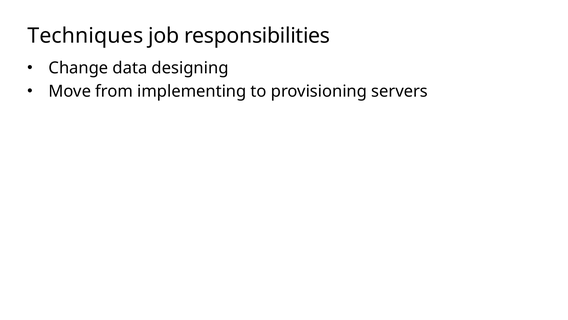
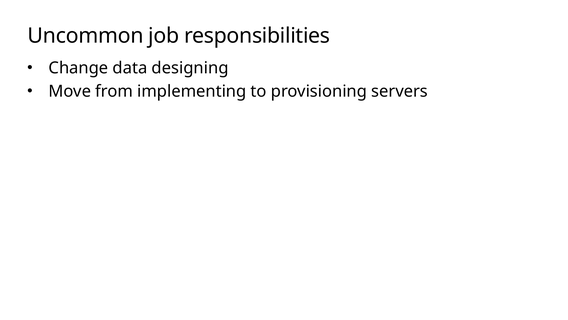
Techniques: Techniques -> Uncommon
